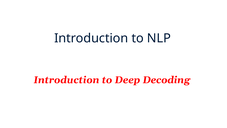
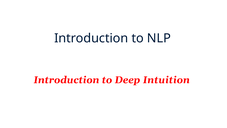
Decoding: Decoding -> Intuition
